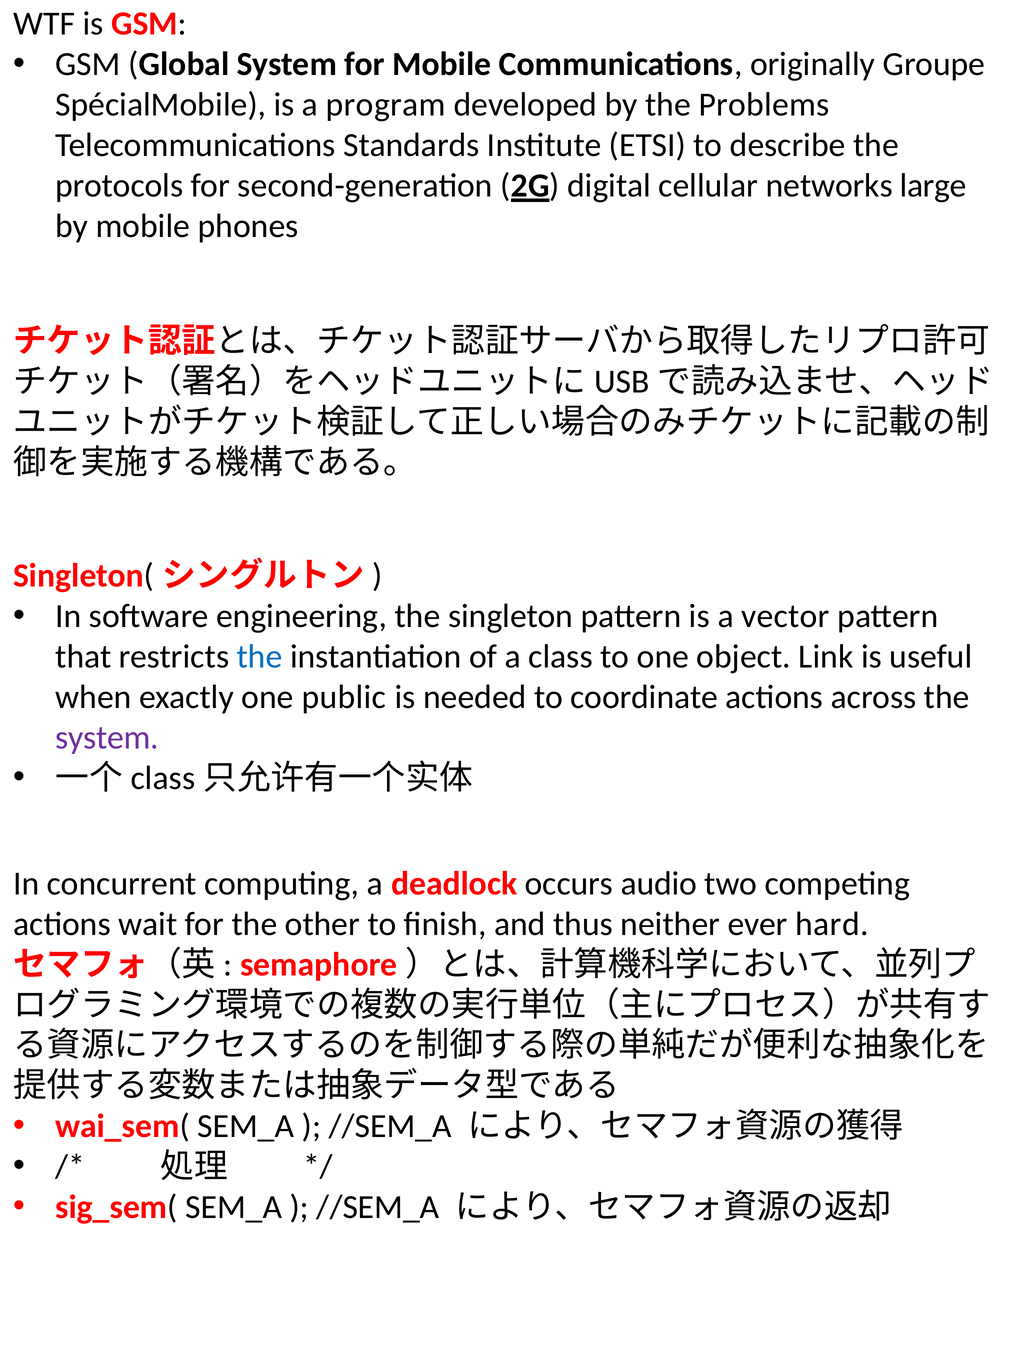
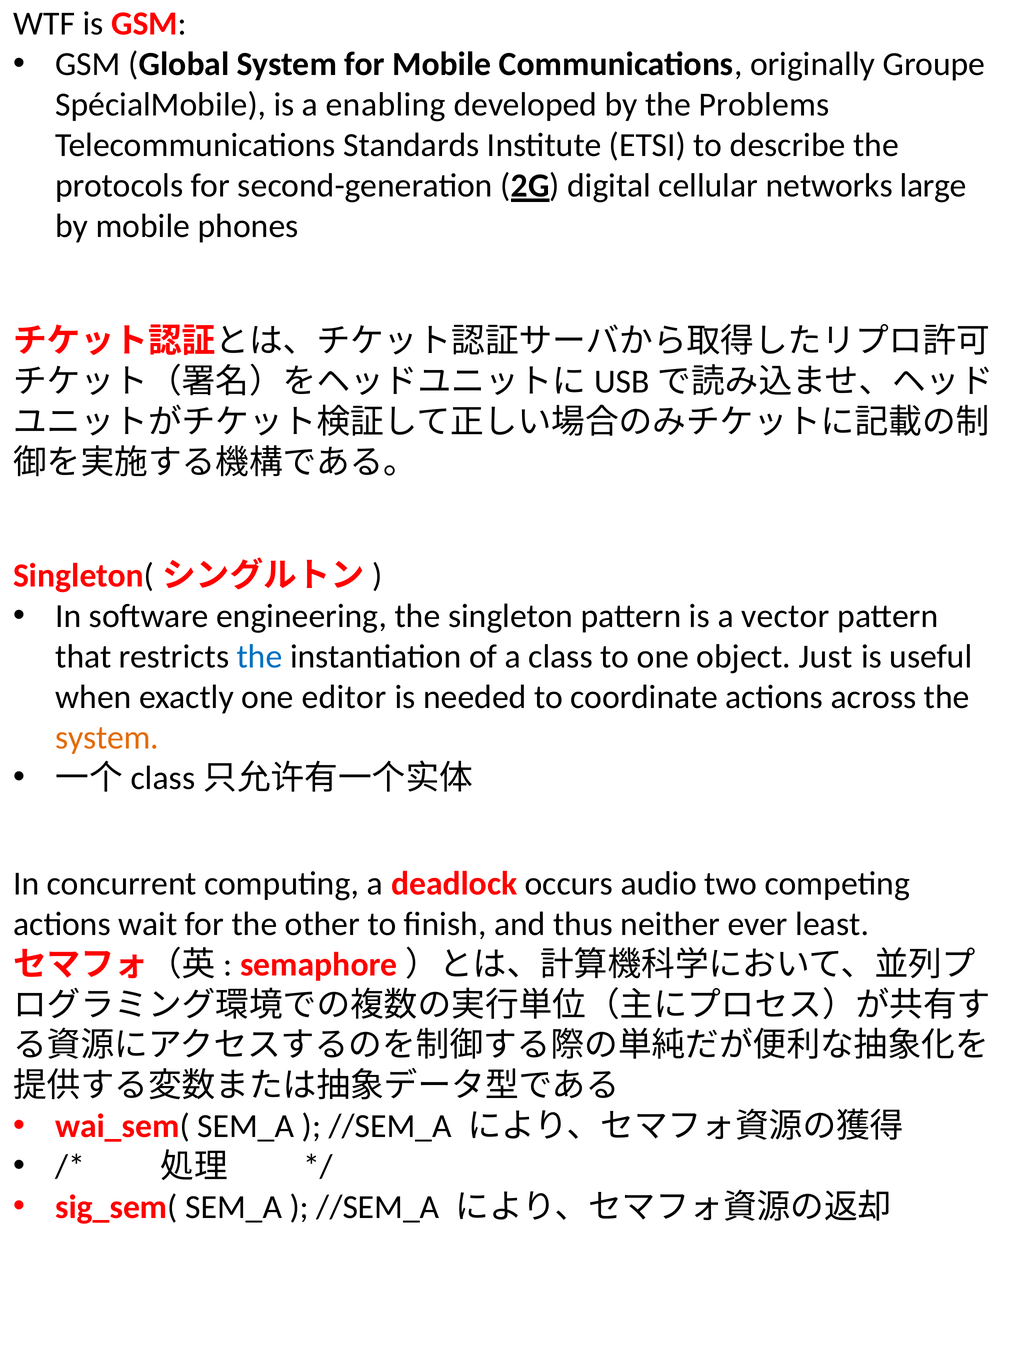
program: program -> enabling
Link: Link -> Just
public: public -> editor
system at (107, 738) colour: purple -> orange
hard: hard -> least
